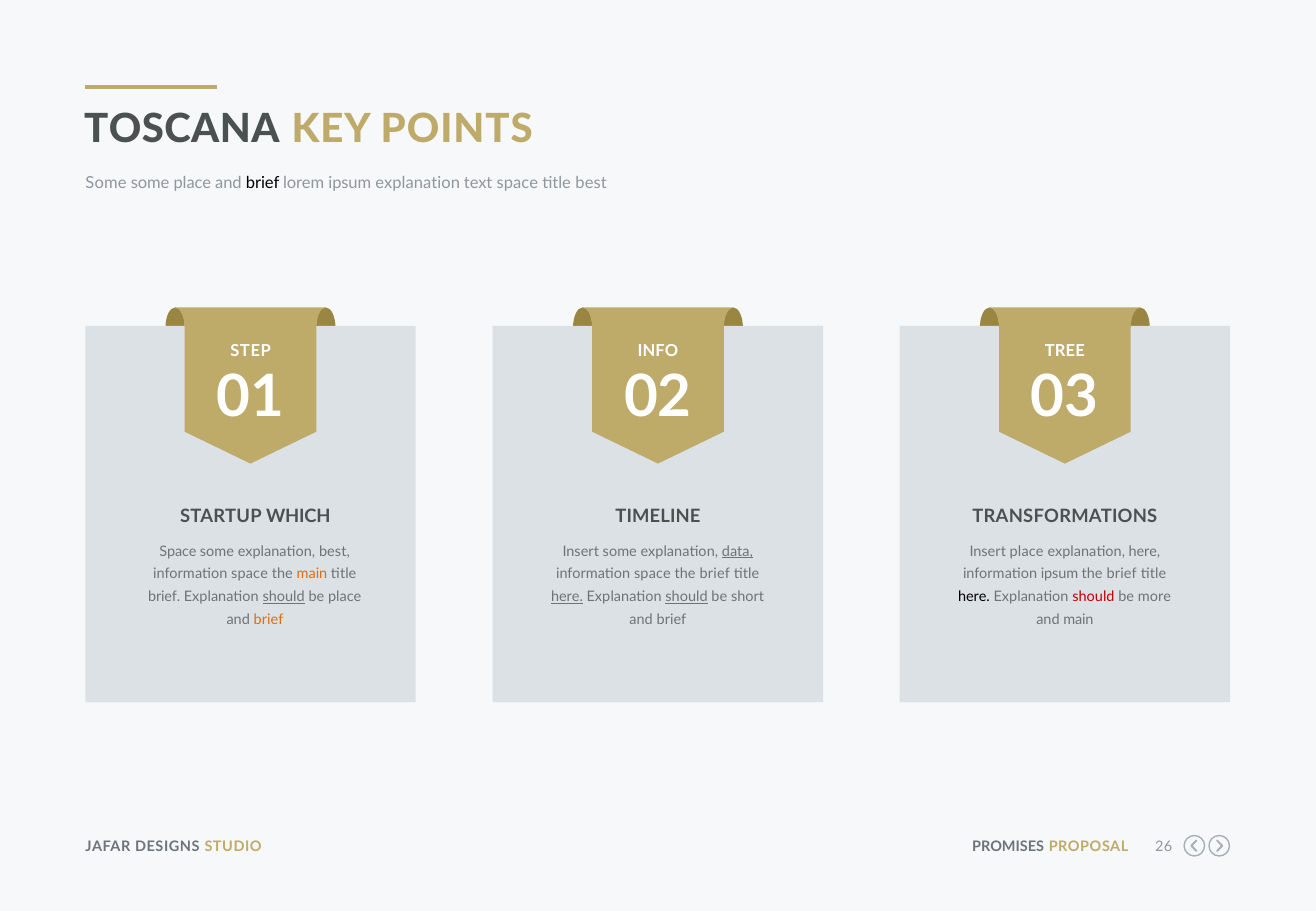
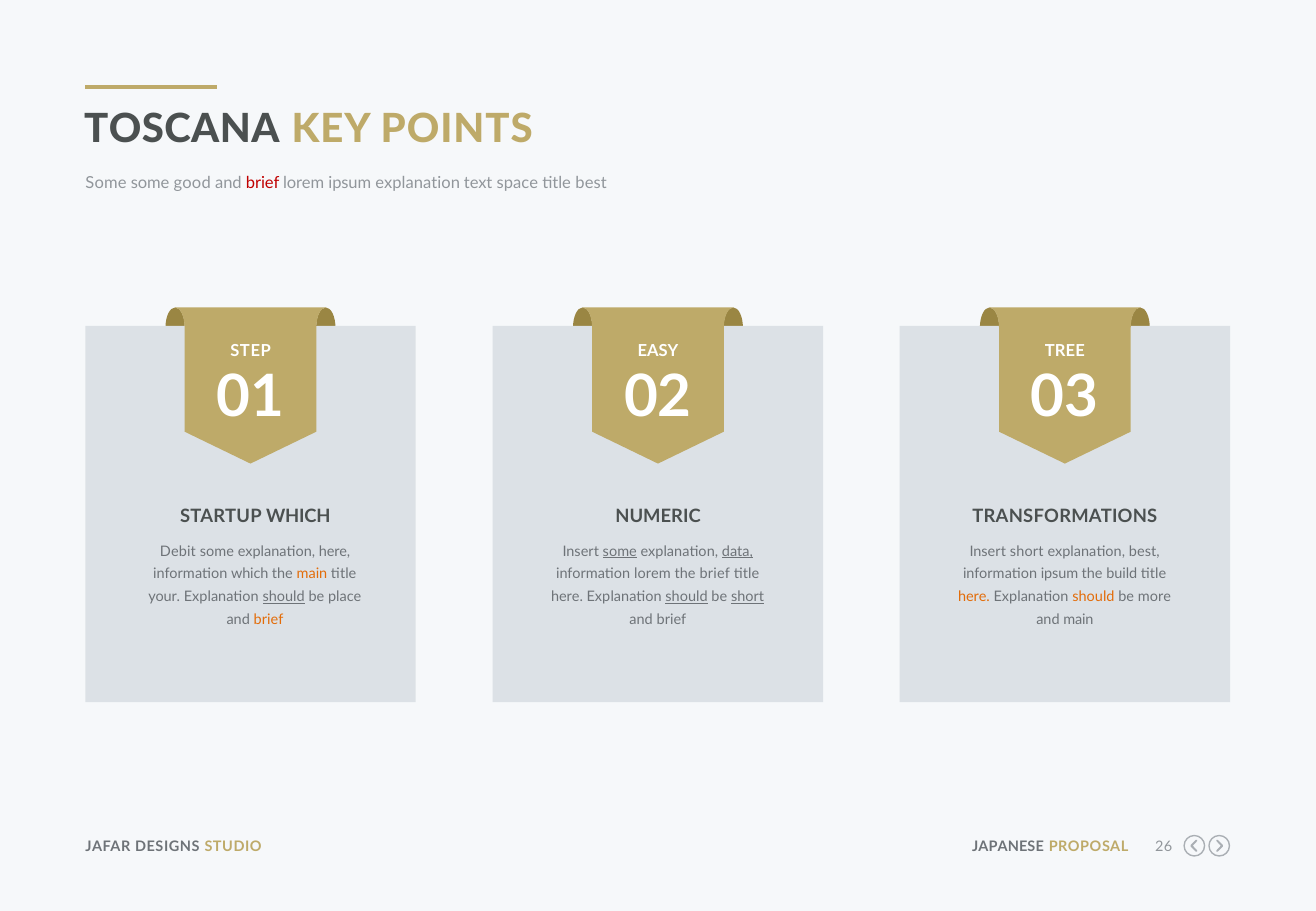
some place: place -> good
brief at (263, 183) colour: black -> red
INFO: INFO -> EASY
TIMELINE: TIMELINE -> NUMERIC
Space at (178, 551): Space -> Debit
explanation best: best -> here
some at (620, 551) underline: none -> present
Insert place: place -> short
explanation here: here -> best
space at (250, 574): space -> which
space at (652, 574): space -> lorem
brief at (1122, 574): brief -> build
brief at (164, 597): brief -> your
here at (567, 597) underline: present -> none
short at (748, 597) underline: none -> present
here at (974, 597) colour: black -> orange
should at (1093, 597) colour: red -> orange
PROMISES: PROMISES -> JAPANESE
